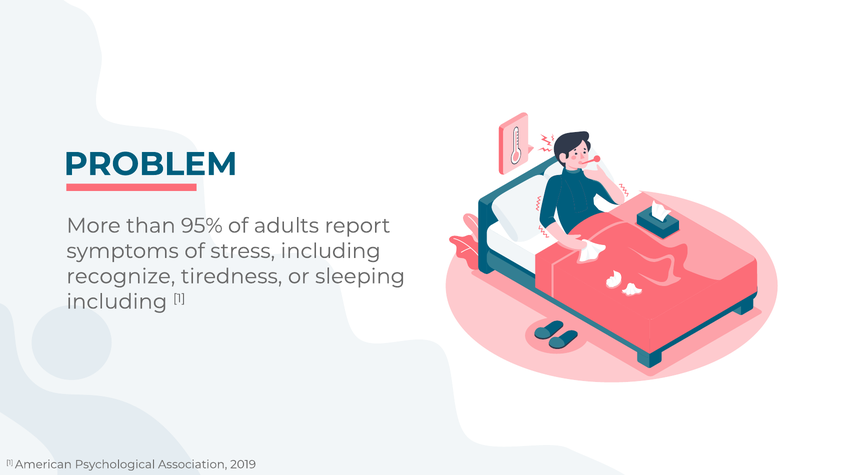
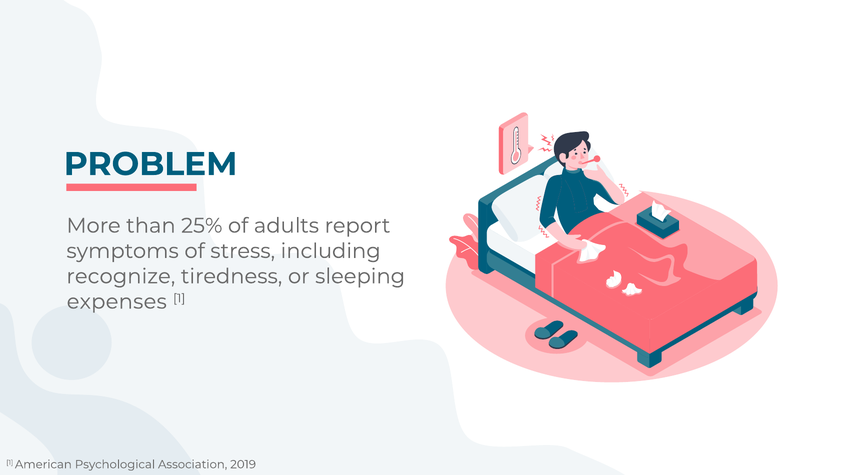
95%: 95% -> 25%
including at (117, 302): including -> expenses
